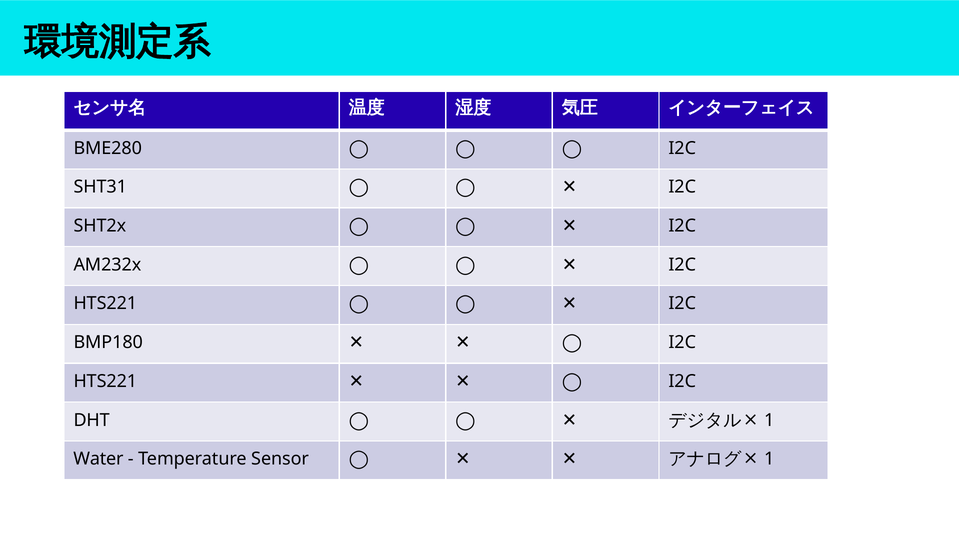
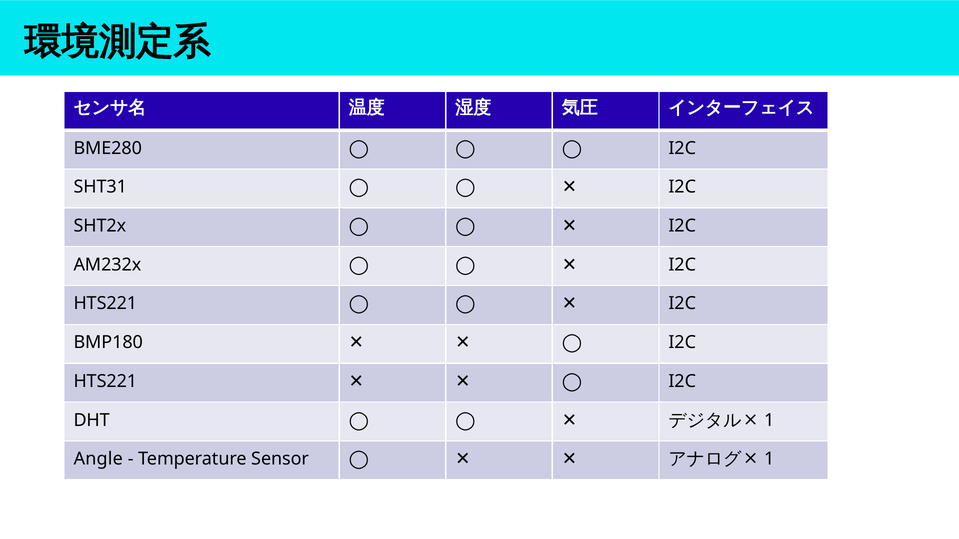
Water: Water -> Angle
